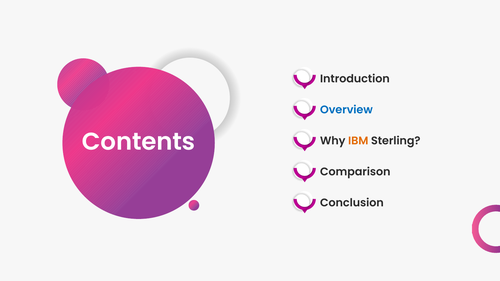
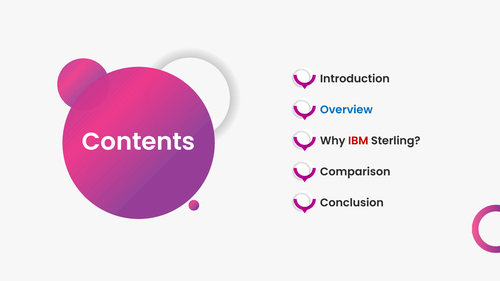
IBM colour: orange -> red
